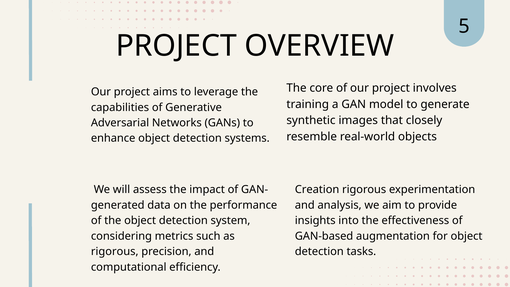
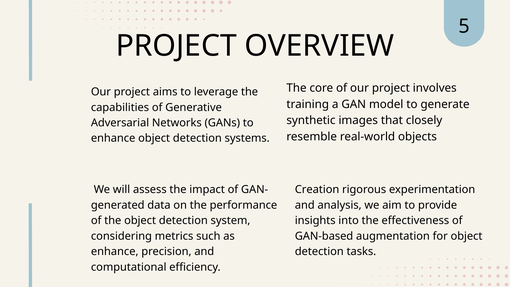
rigorous at (115, 251): rigorous -> enhance
